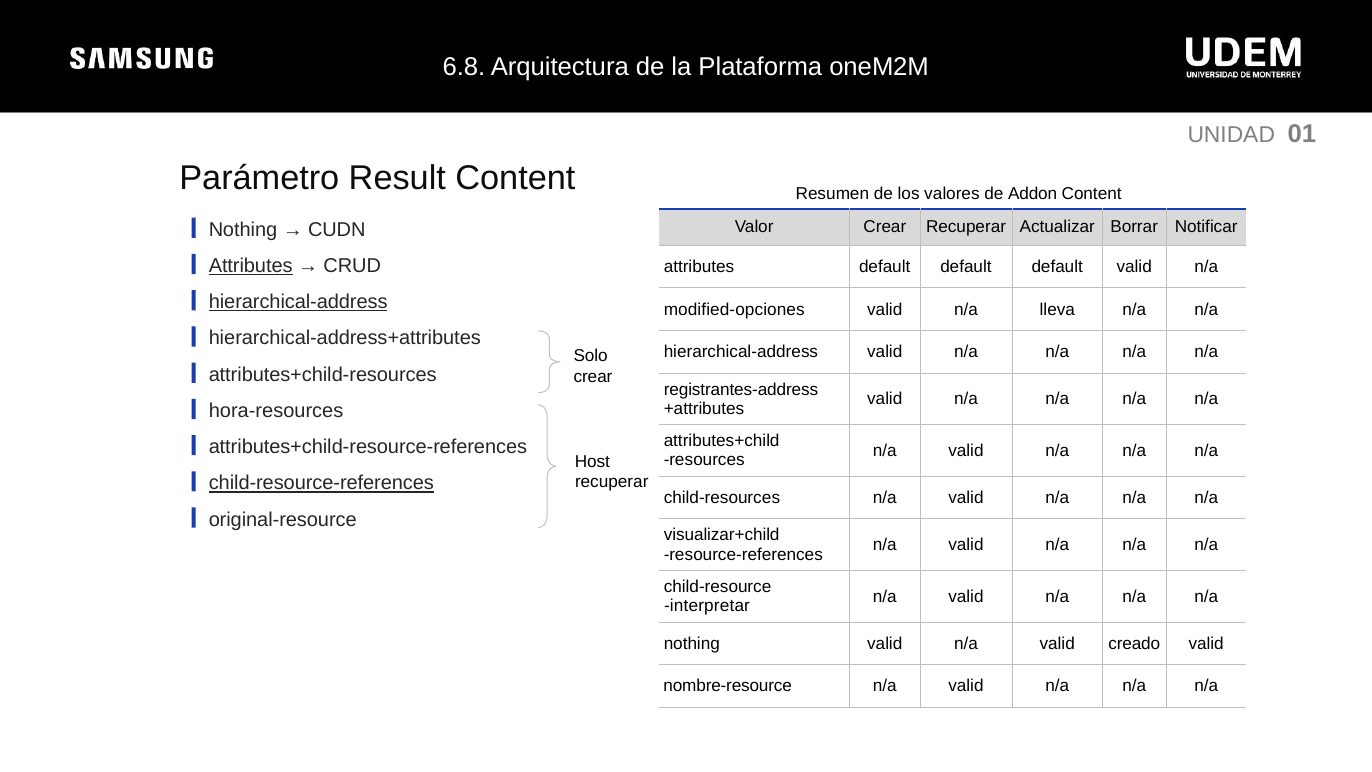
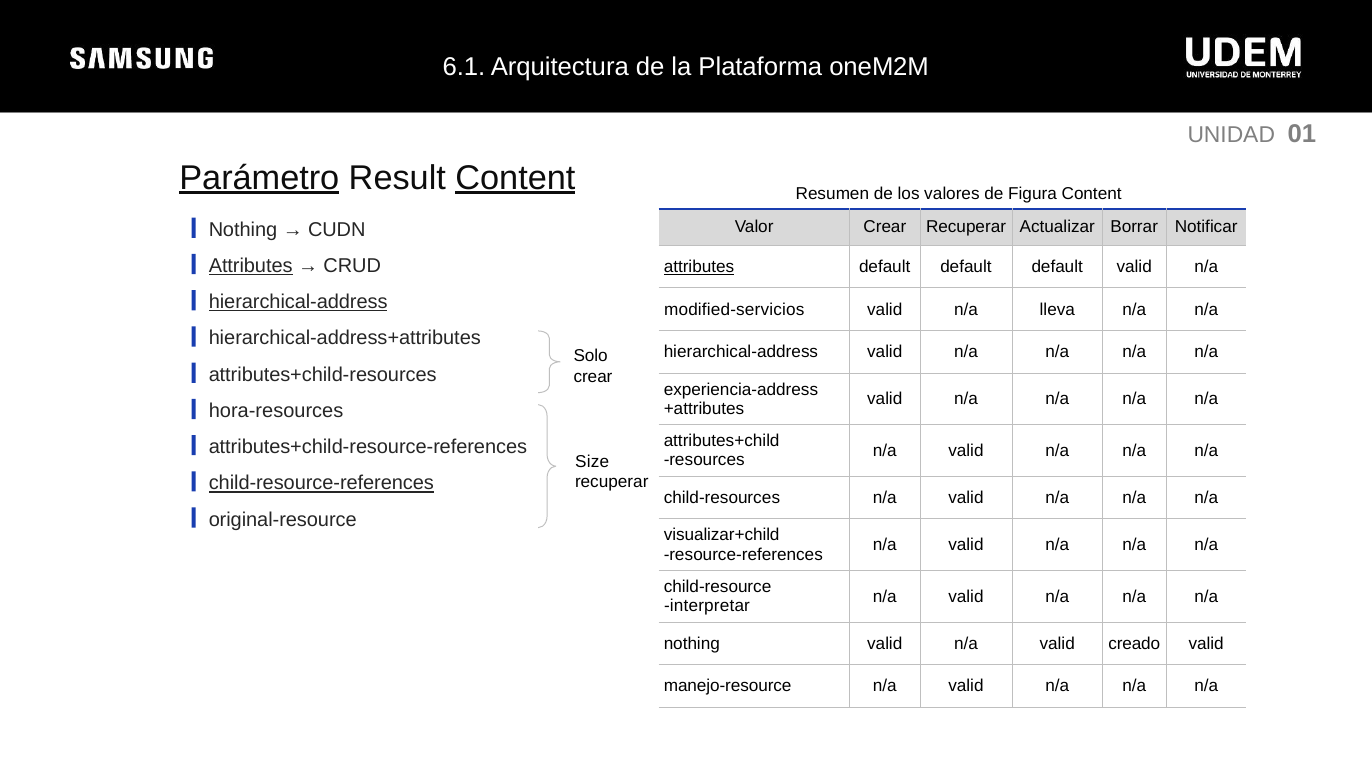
6.8: 6.8 -> 6.1
Parámetro underline: none -> present
Content at (515, 178) underline: none -> present
Addon: Addon -> Figura
attributes at (699, 267) underline: none -> present
modified-opciones: modified-opciones -> modified-servicios
registrantes-address: registrantes-address -> experiencia-address
Host: Host -> Size
nombre-resource: nombre-resource -> manejo-resource
